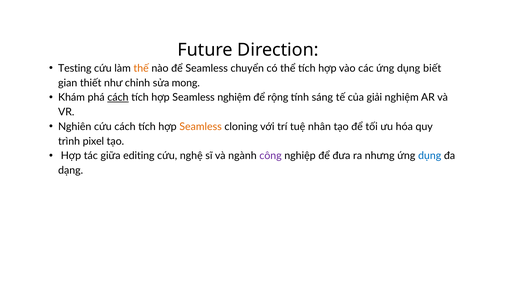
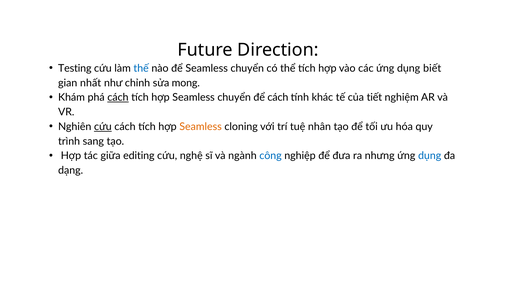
thế colour: orange -> blue
thiết: thiết -> nhất
hợp Seamless nghiệm: nghiệm -> chuyển
để rộng: rộng -> cách
sáng: sáng -> khác
giải: giải -> tiết
cứu at (103, 127) underline: none -> present
pixel: pixel -> sang
công colour: purple -> blue
